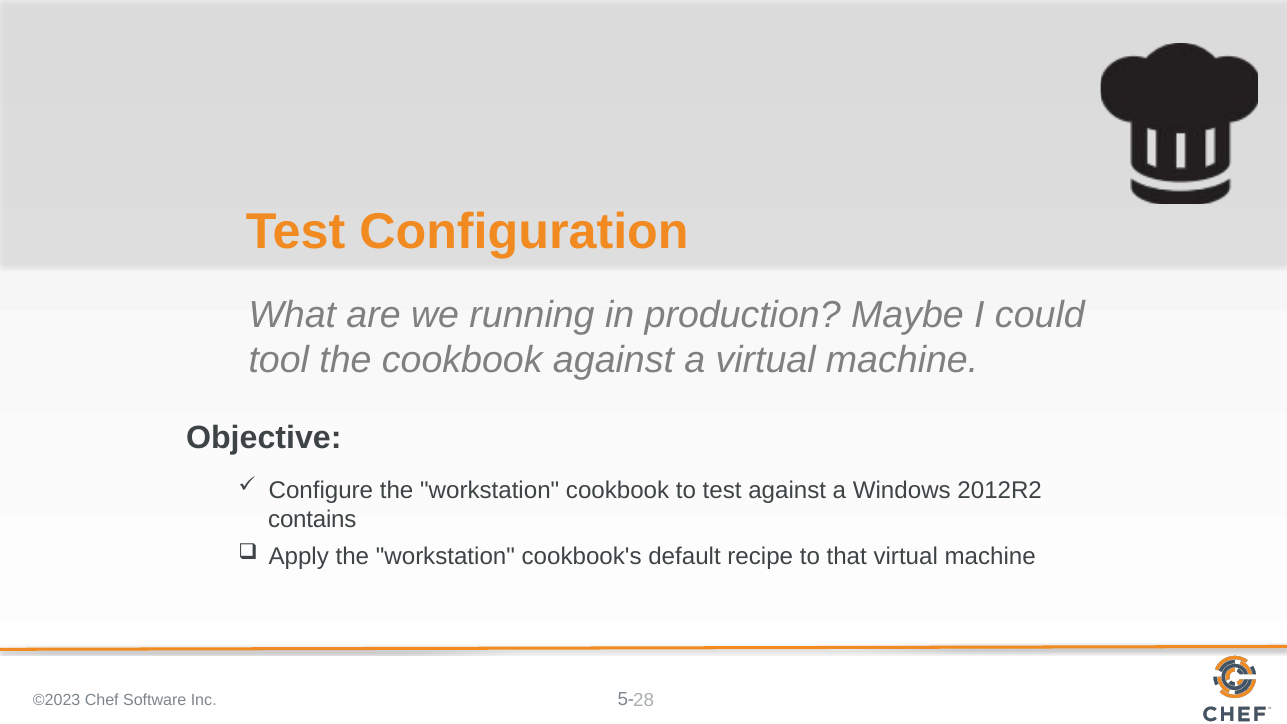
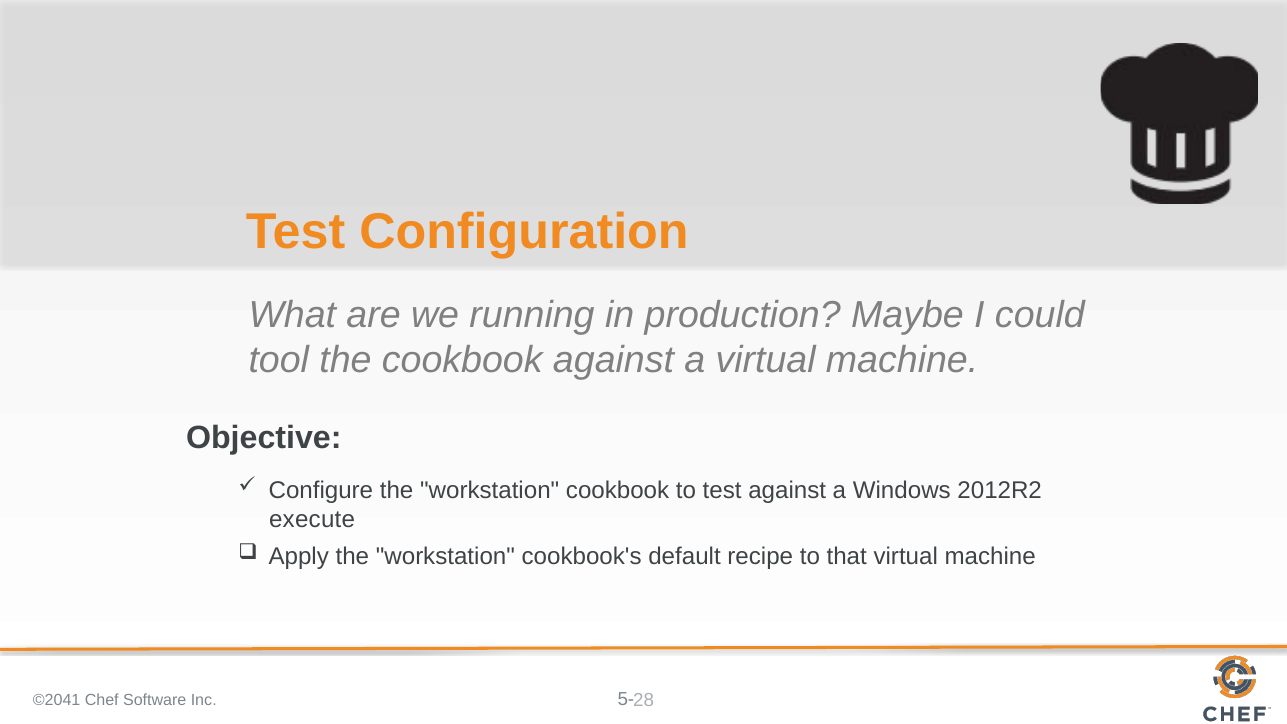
contains: contains -> execute
©2023: ©2023 -> ©2041
